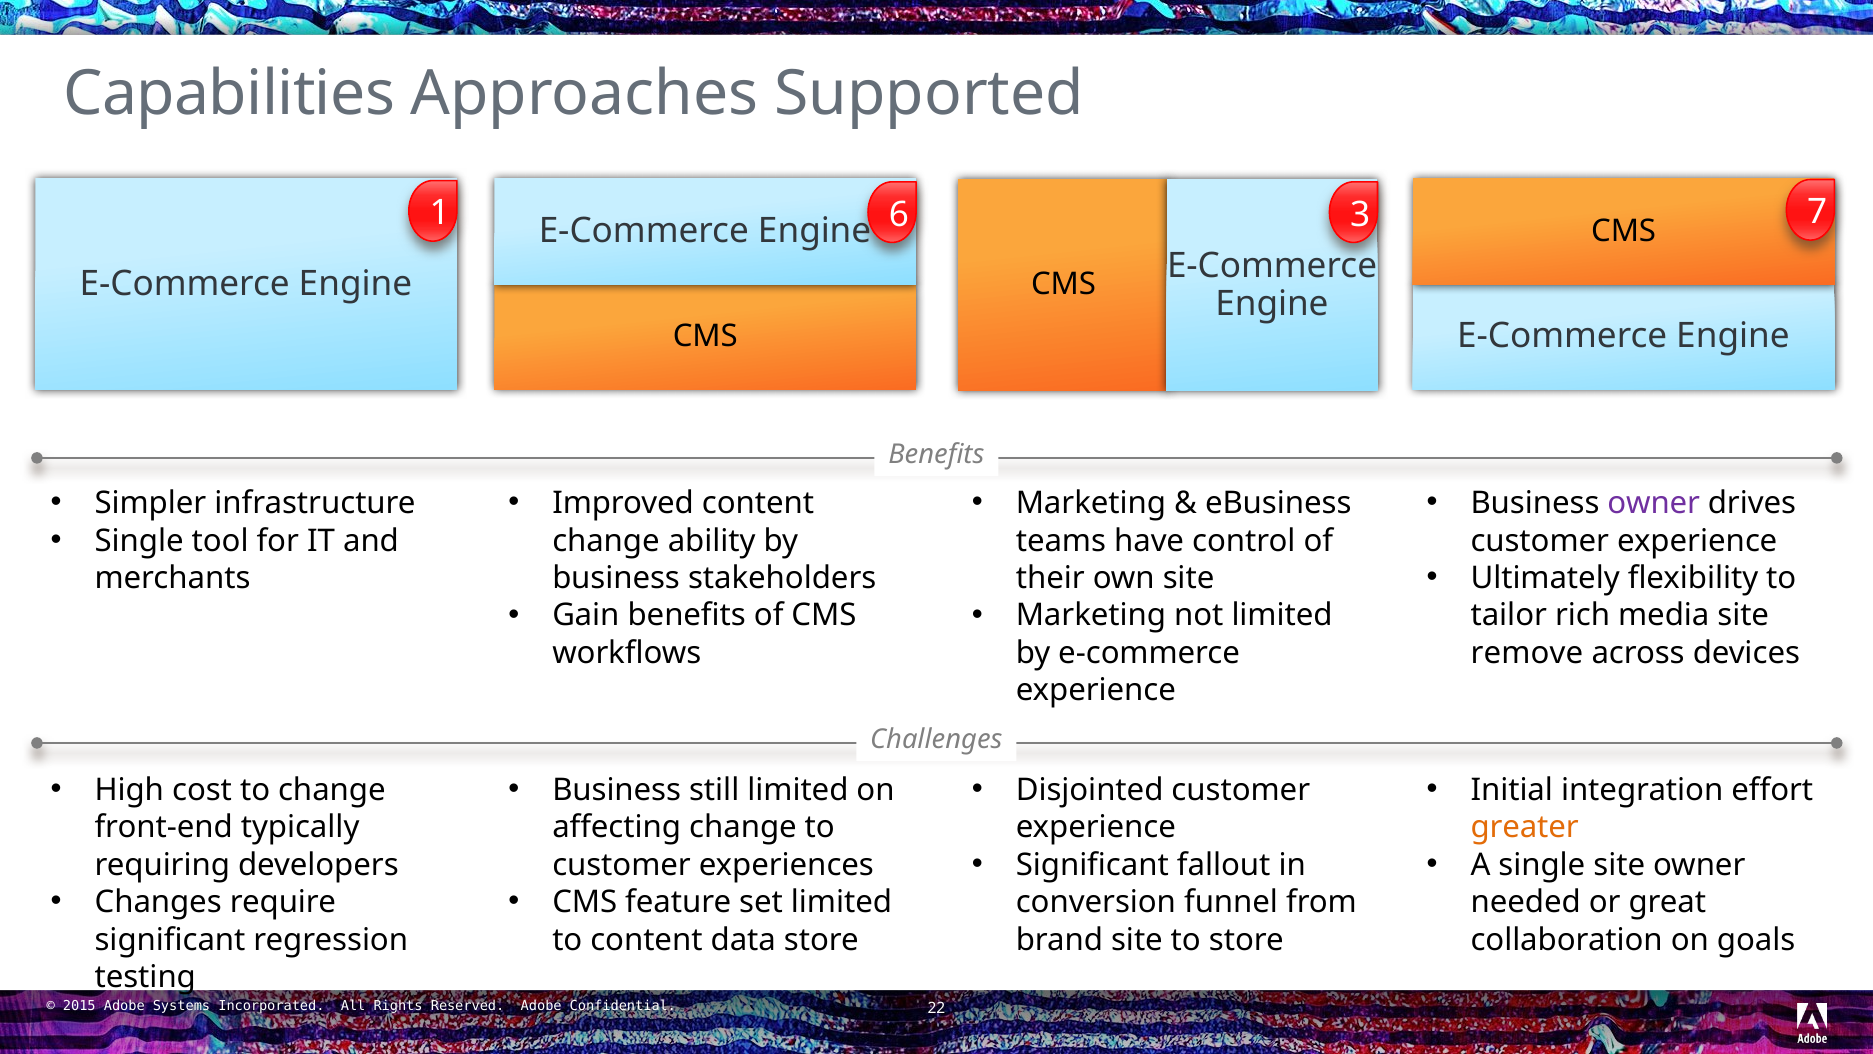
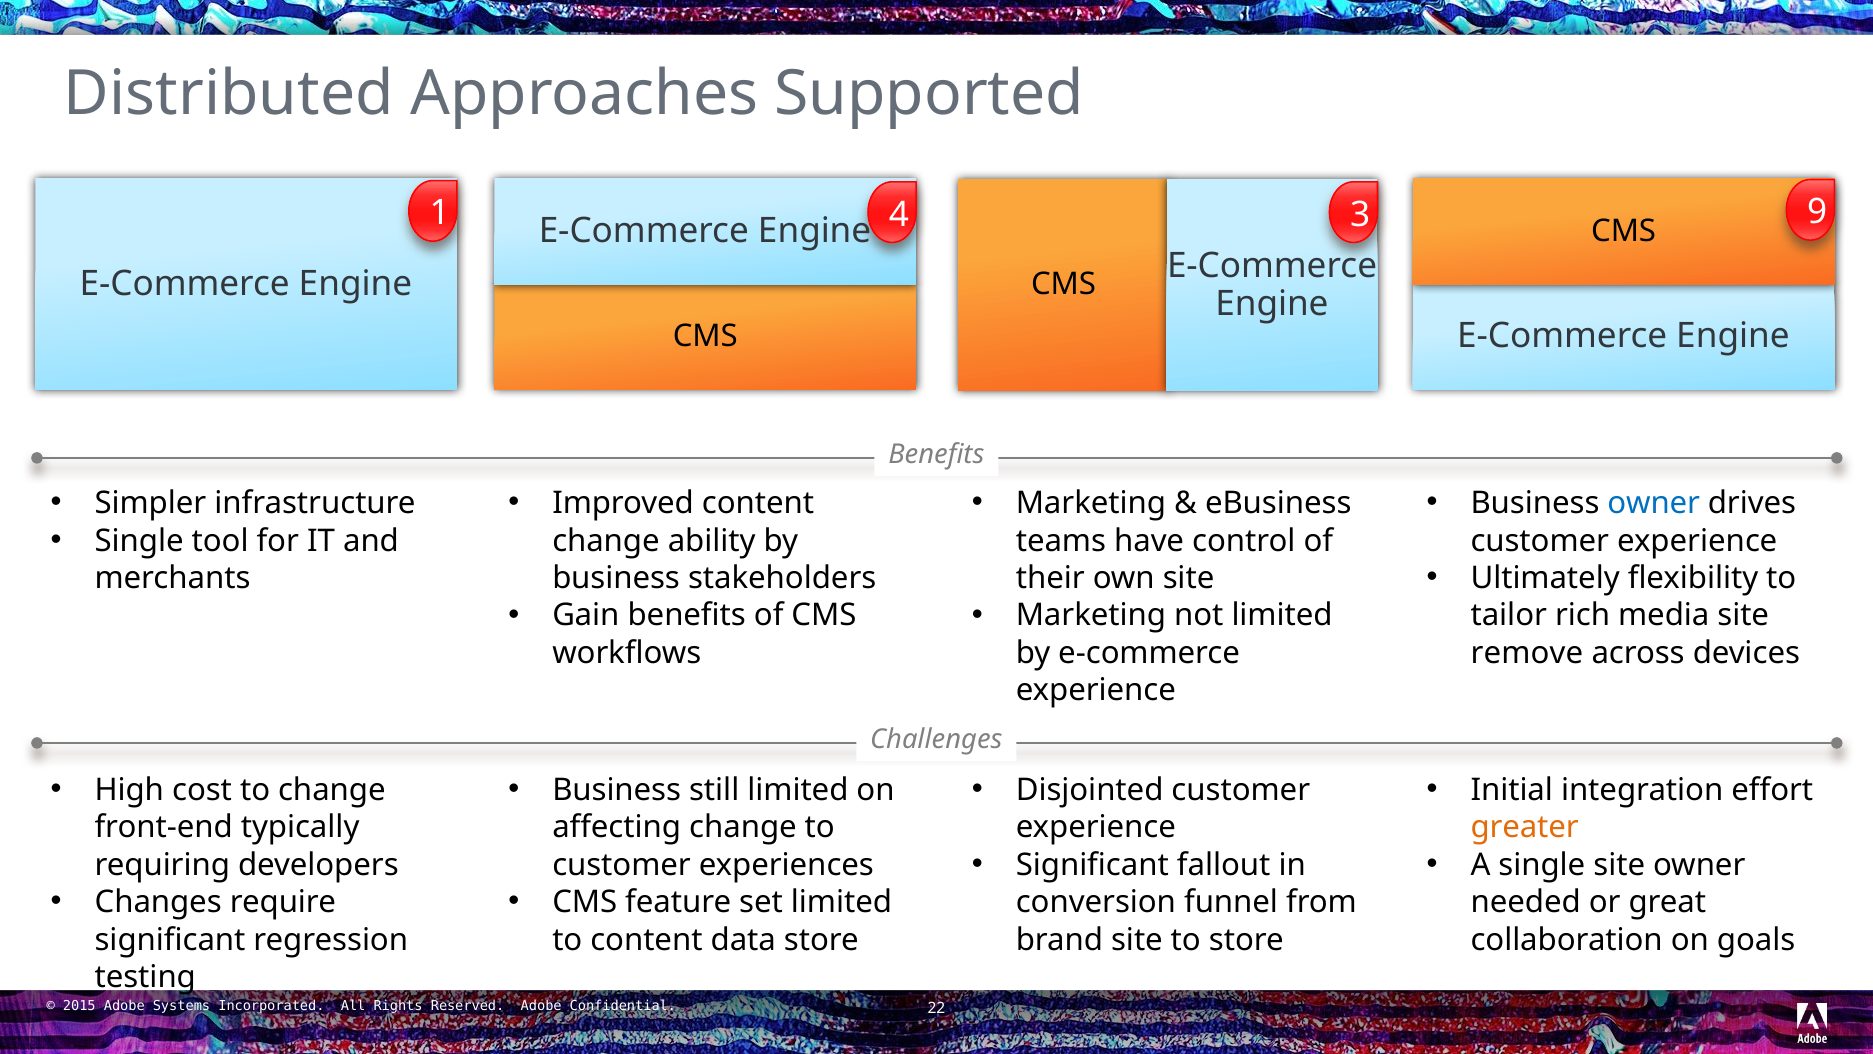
Capabilities: Capabilities -> Distributed
6: 6 -> 4
7: 7 -> 9
owner at (1654, 503) colour: purple -> blue
